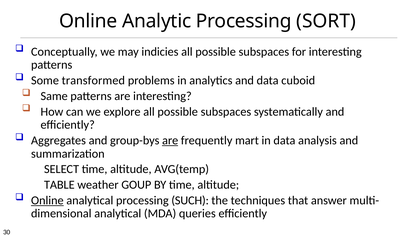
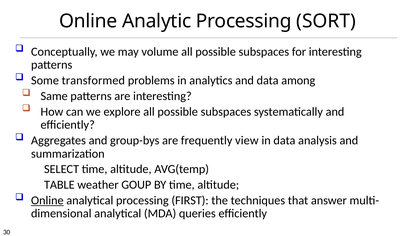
indicies: indicies -> volume
cuboid: cuboid -> among
are at (170, 140) underline: present -> none
mart: mart -> view
SUCH: SUCH -> FIRST
